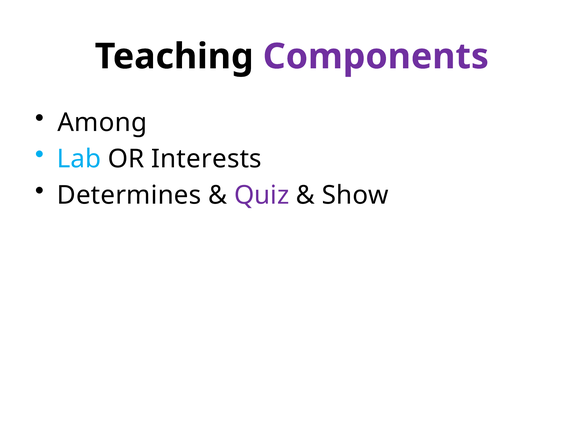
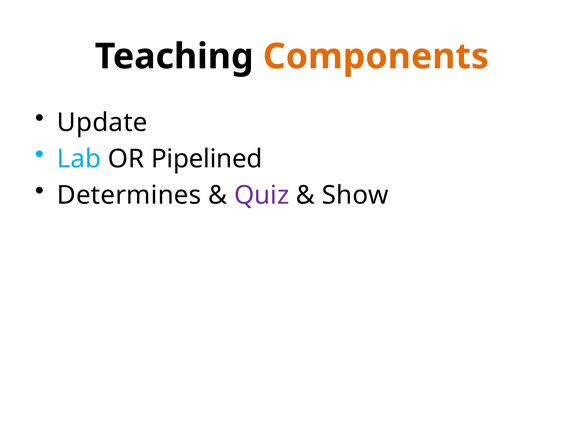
Components colour: purple -> orange
Among: Among -> Update
Interests: Interests -> Pipelined
